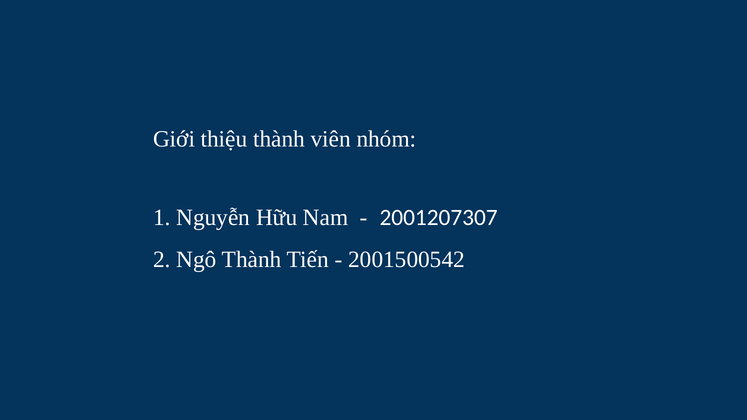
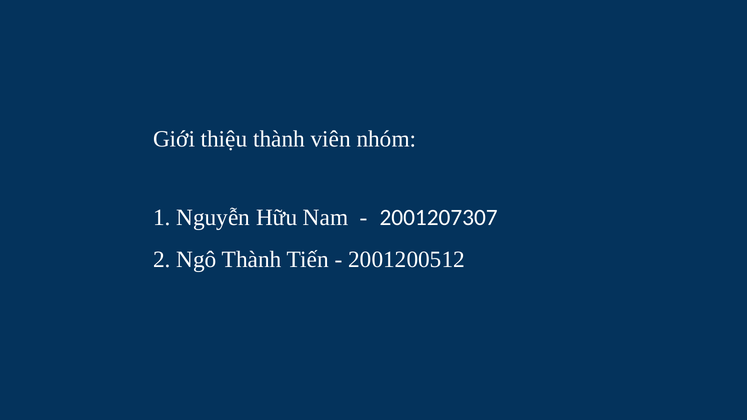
2001500542: 2001500542 -> 2001200512
